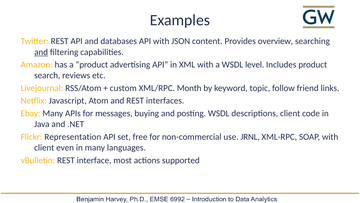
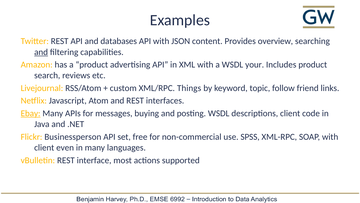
level: level -> your
Month: Month -> Things
Ebay underline: none -> present
Representation: Representation -> Businessperson
JRNL: JRNL -> SPSS
